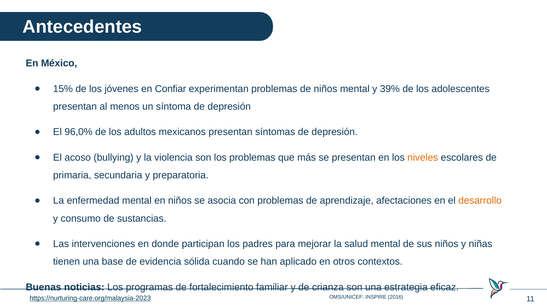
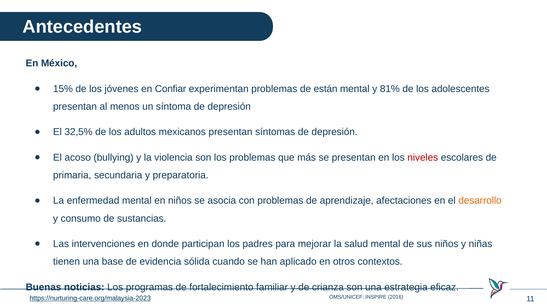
de niños: niños -> están
39%: 39% -> 81%
96,0%: 96,0% -> 32,5%
niveles colour: orange -> red
